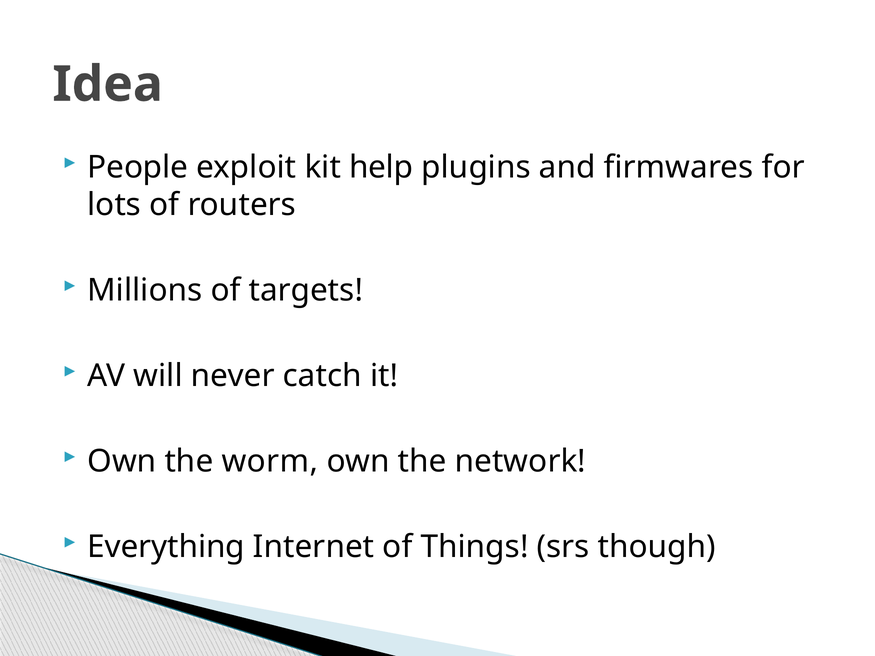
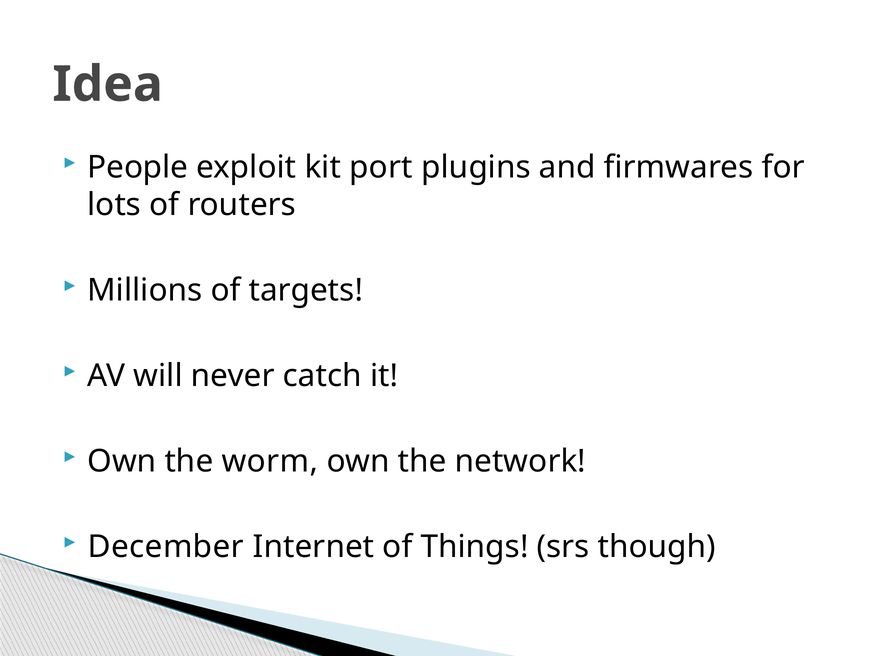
help: help -> port
Everything: Everything -> December
